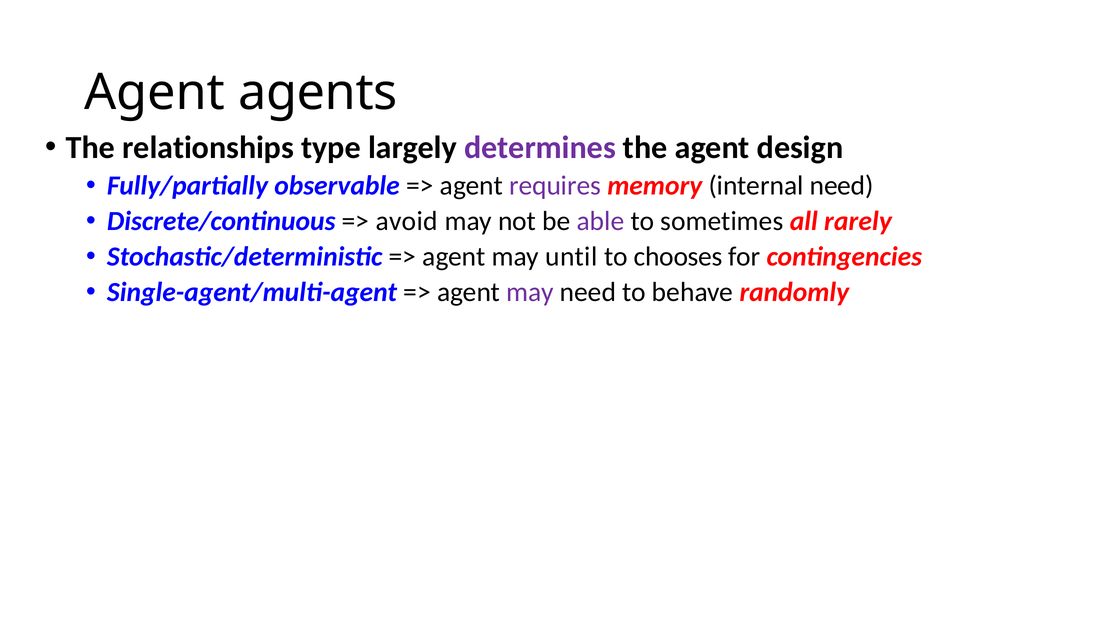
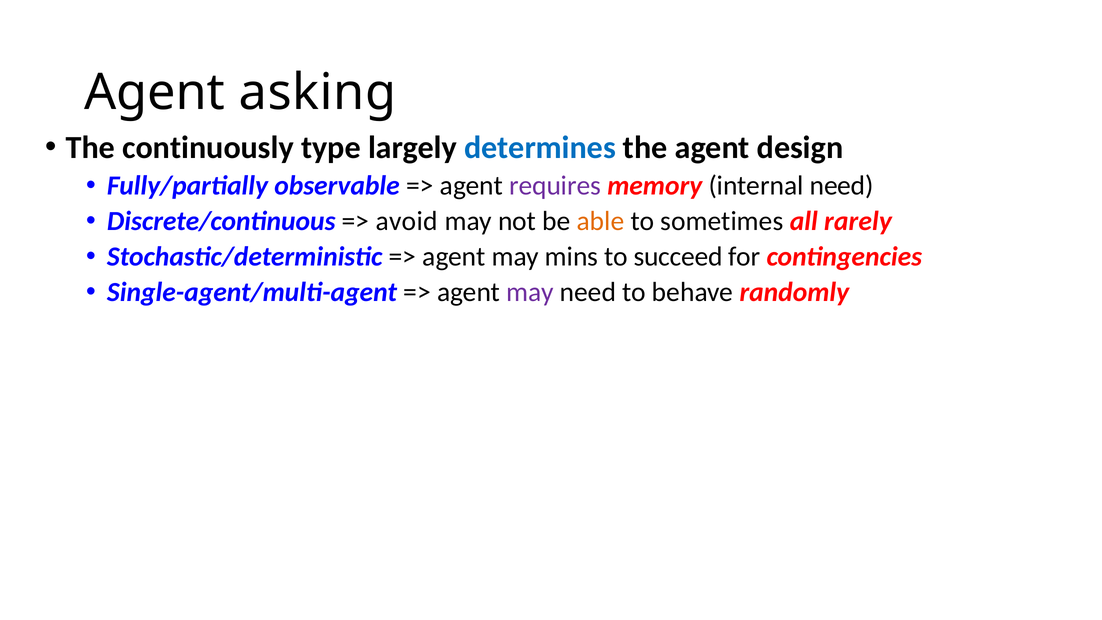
agents: agents -> asking
relationships: relationships -> continuously
determines colour: purple -> blue
able colour: purple -> orange
until: until -> mins
chooses: chooses -> succeed
